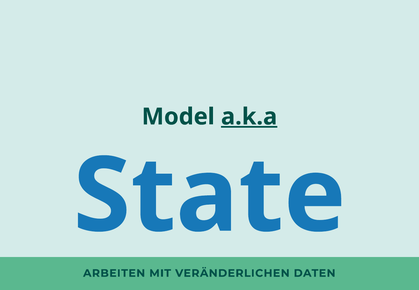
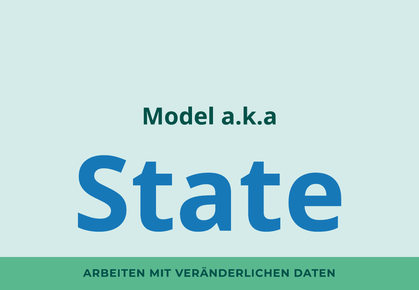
a.k.a underline: present -> none
